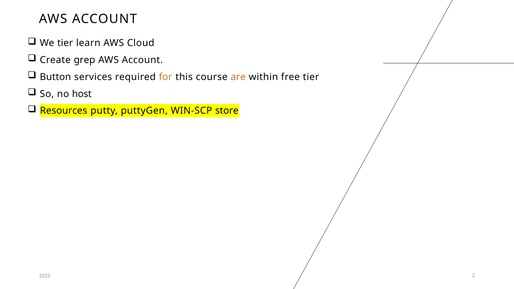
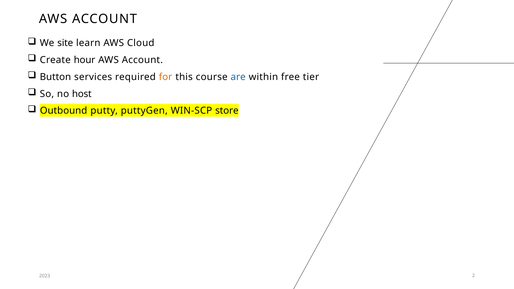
We tier: tier -> site
grep: grep -> hour
are colour: orange -> blue
Resources: Resources -> Outbound
